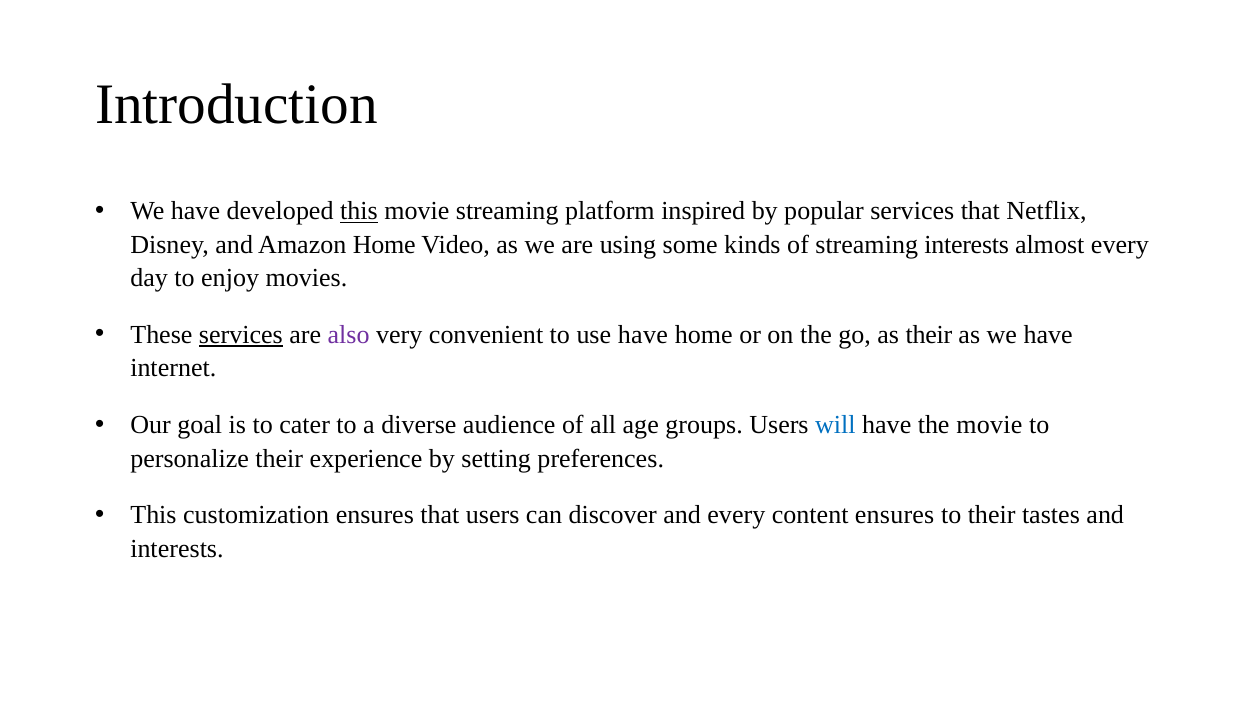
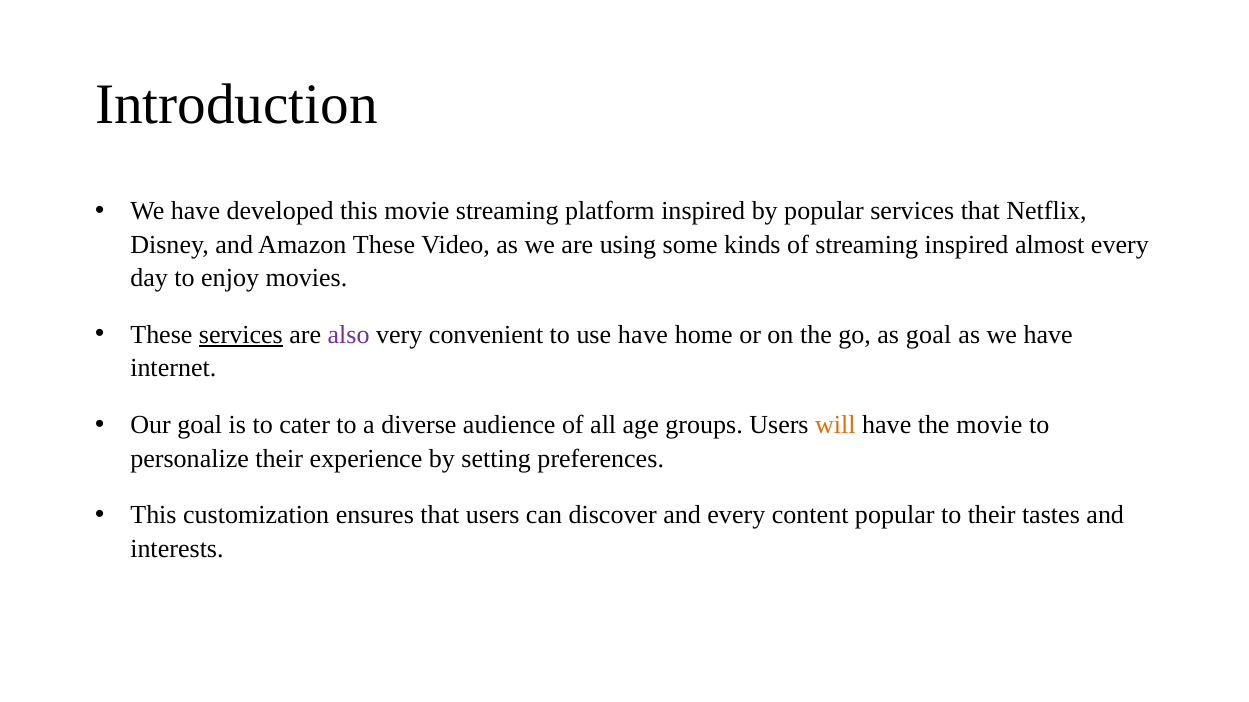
this at (359, 211) underline: present -> none
Amazon Home: Home -> These
streaming interests: interests -> inspired
as their: their -> goal
will colour: blue -> orange
content ensures: ensures -> popular
